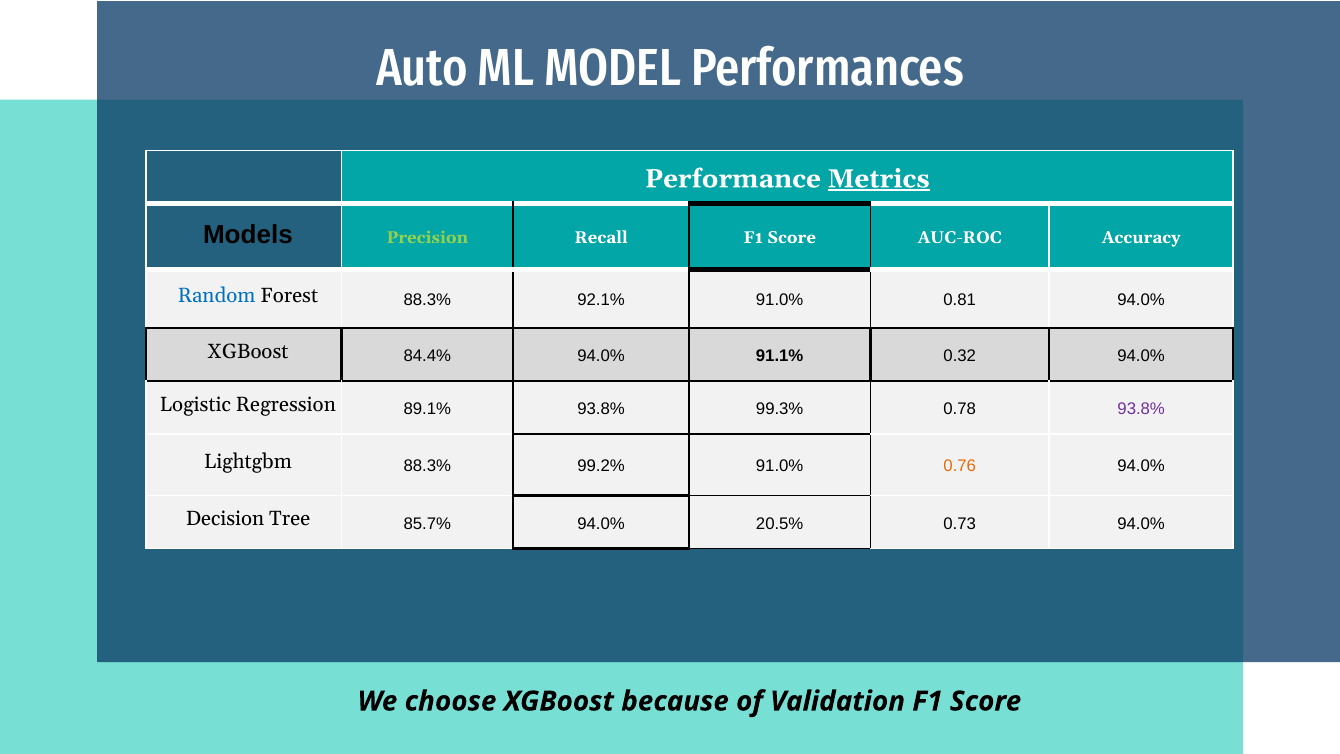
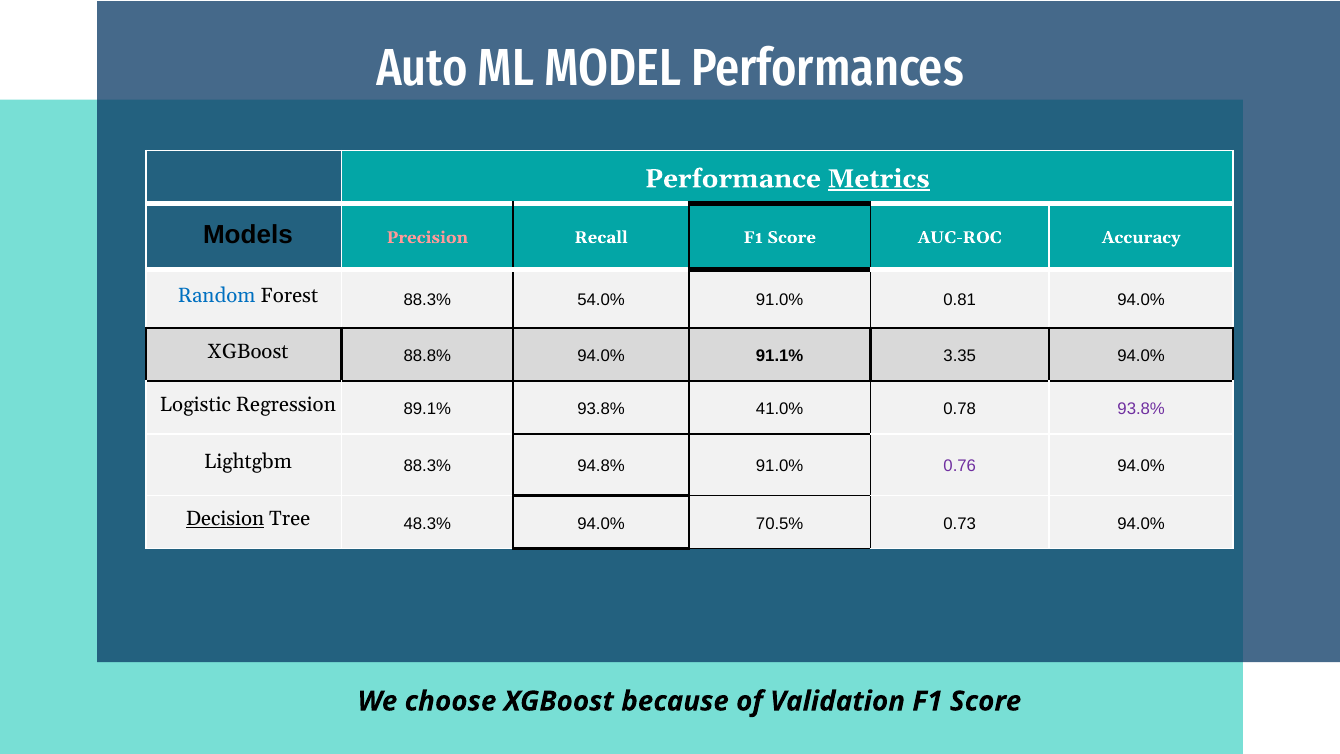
Precision colour: light green -> pink
92.1%: 92.1% -> 54.0%
84.4%: 84.4% -> 88.8%
0.32: 0.32 -> 3.35
99.3%: 99.3% -> 41.0%
99.2%: 99.2% -> 94.8%
0.76 colour: orange -> purple
Decision underline: none -> present
85.7%: 85.7% -> 48.3%
20.5%: 20.5% -> 70.5%
